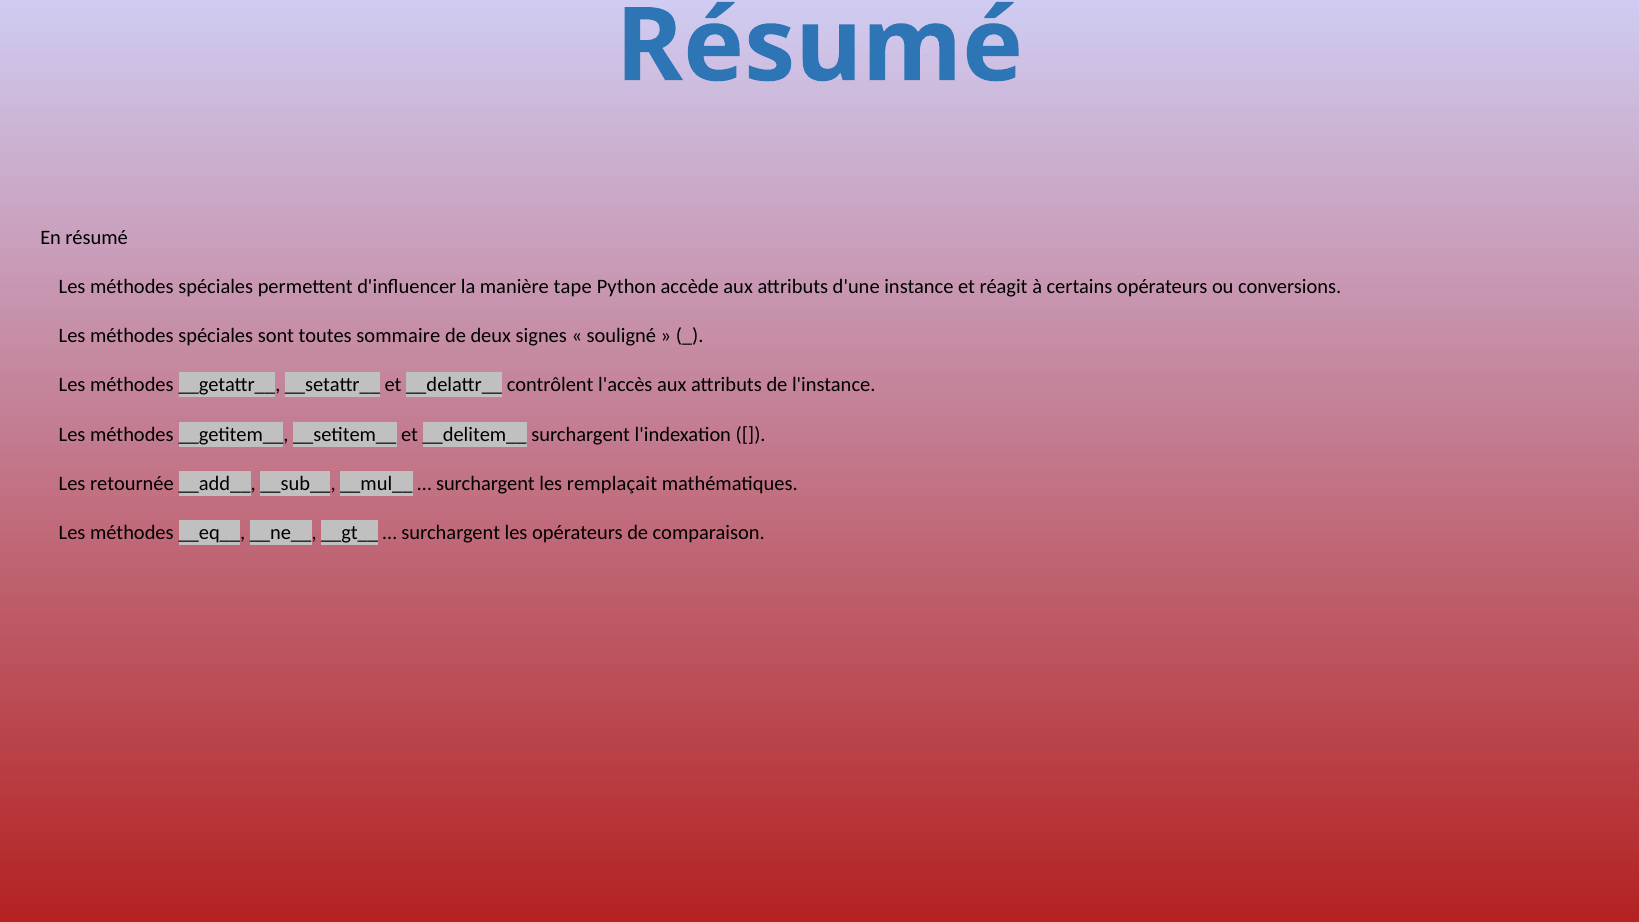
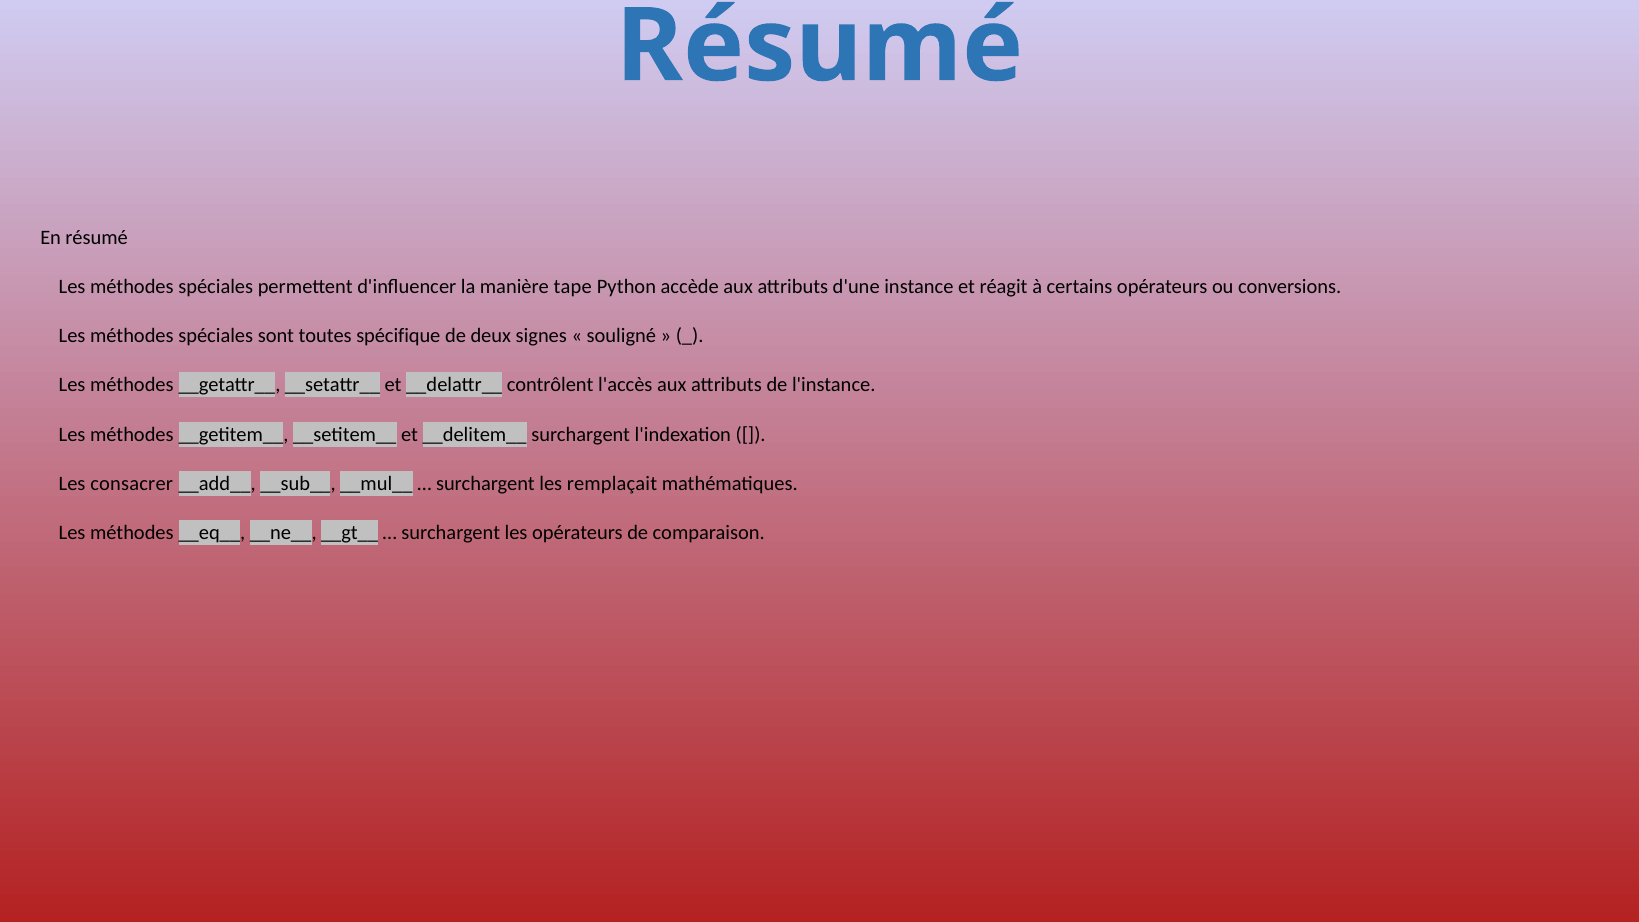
sommaire: sommaire -> spécifique
retournée: retournée -> consacrer
